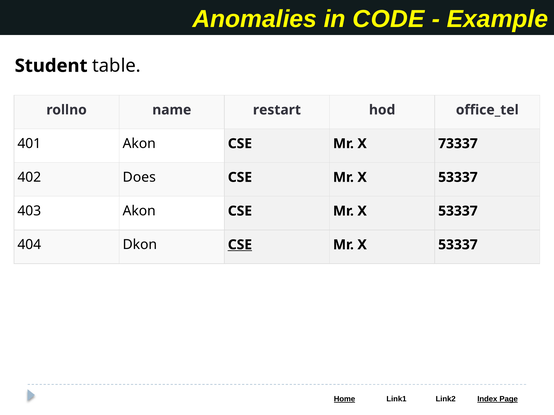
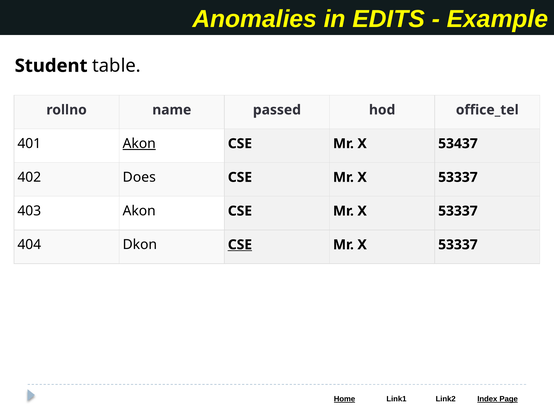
CODE: CODE -> EDITS
restart: restart -> passed
Akon at (139, 144) underline: none -> present
73337: 73337 -> 53437
